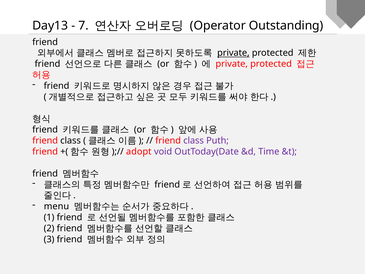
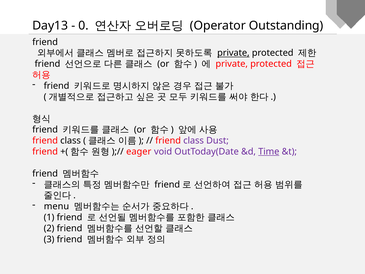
7: 7 -> 0
Puth: Puth -> Dust
adopt: adopt -> eager
Time underline: none -> present
